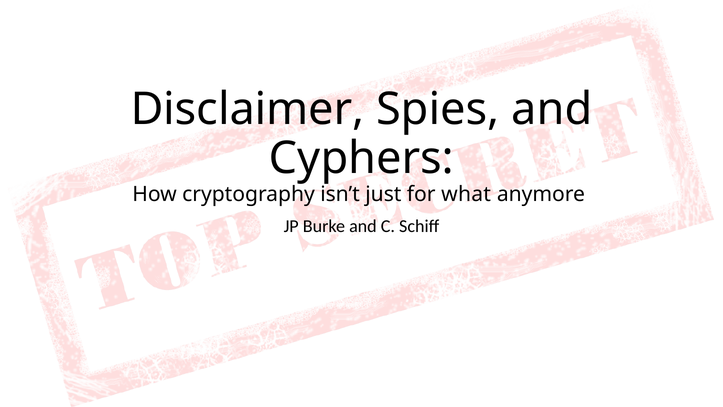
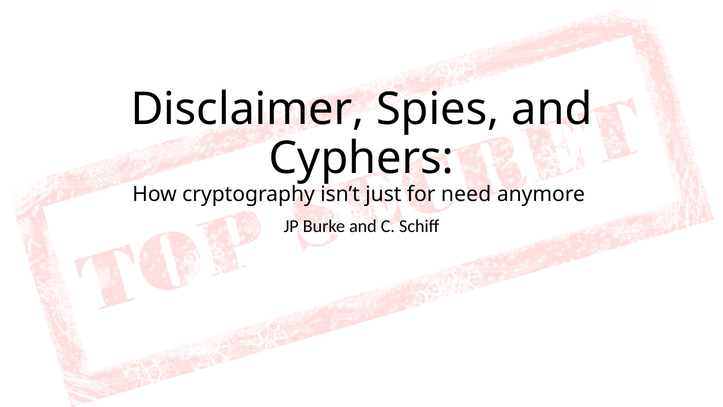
what: what -> need
